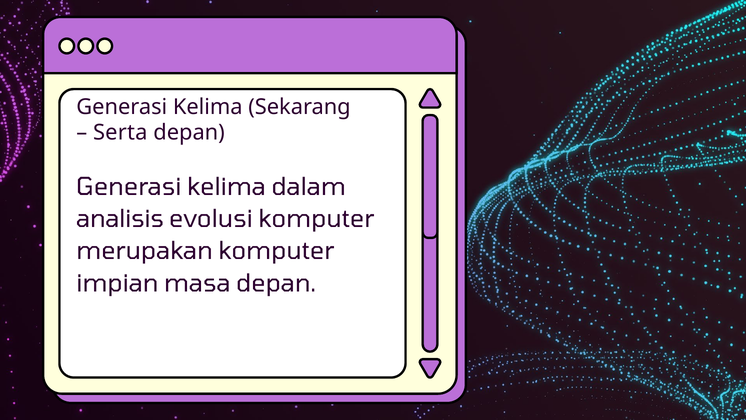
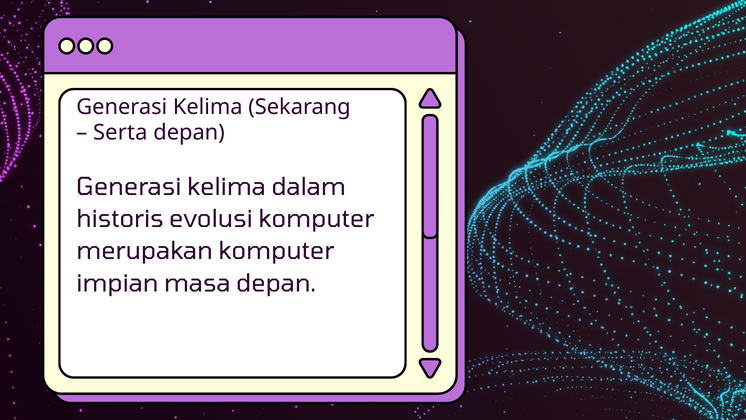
analisis: analisis -> historis
